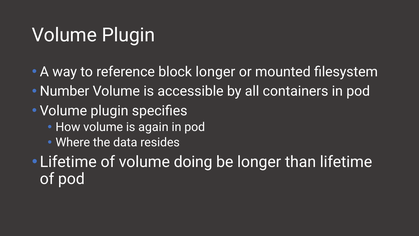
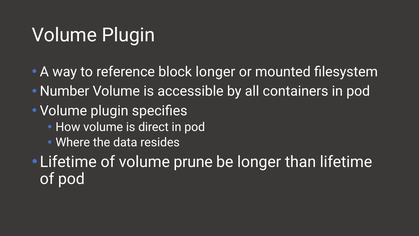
again: again -> direct
doing: doing -> prune
